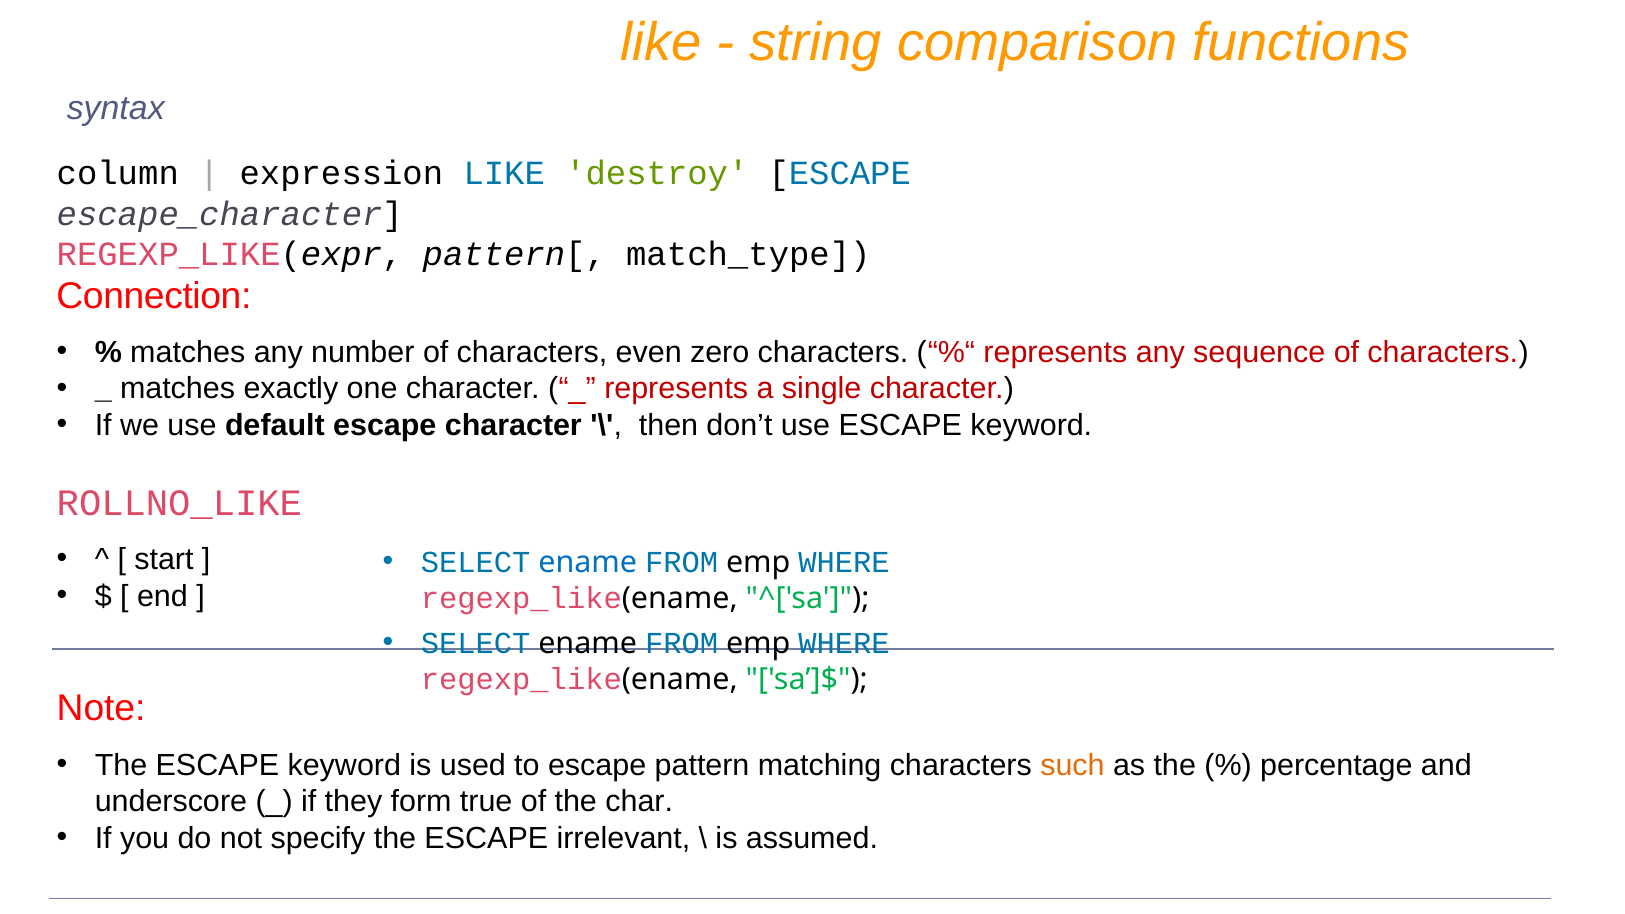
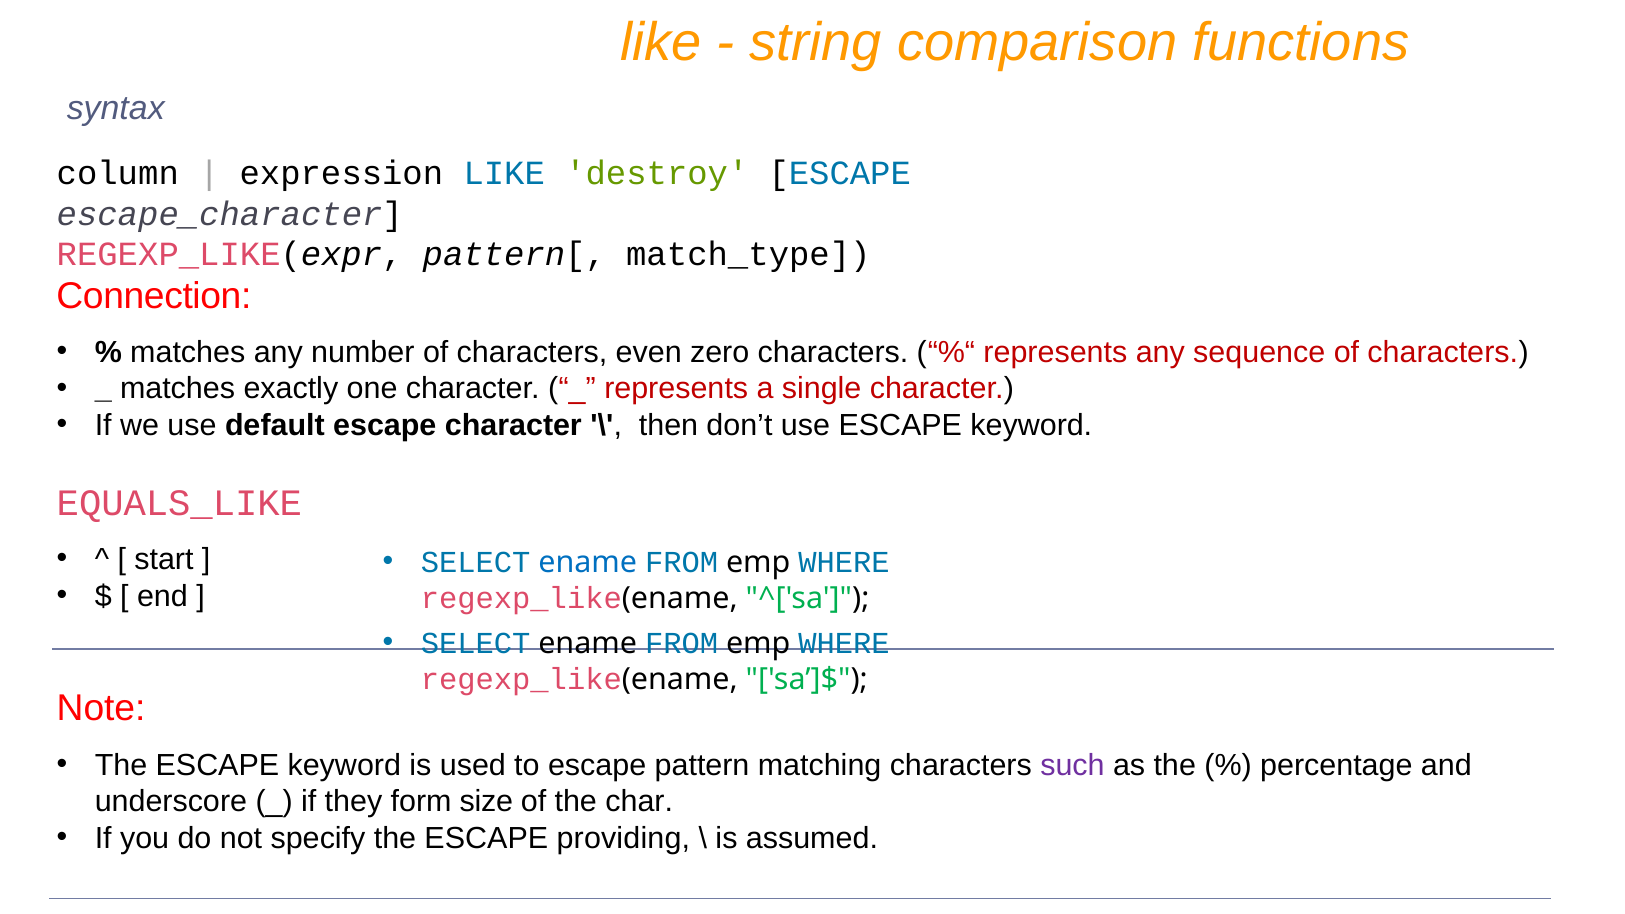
ROLLNO_LIKE: ROLLNO_LIKE -> EQUALS_LIKE
such colour: orange -> purple
true: true -> size
irrelevant: irrelevant -> providing
